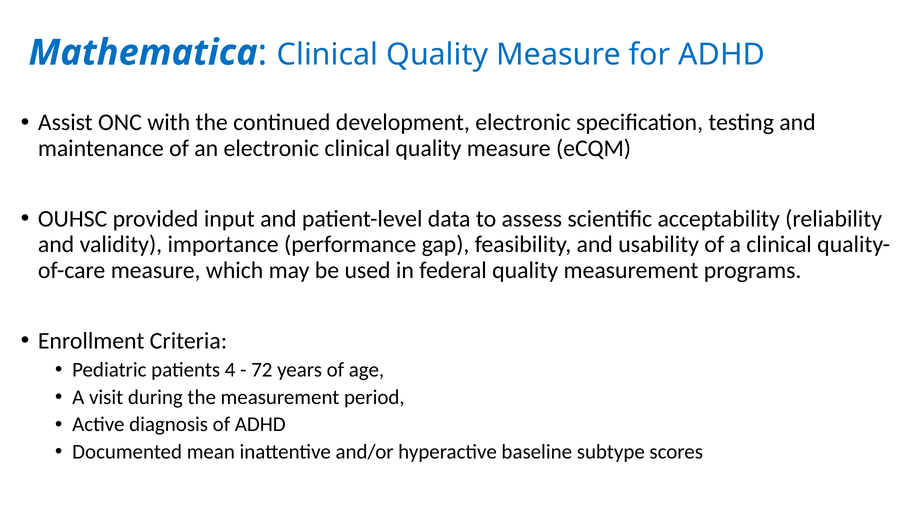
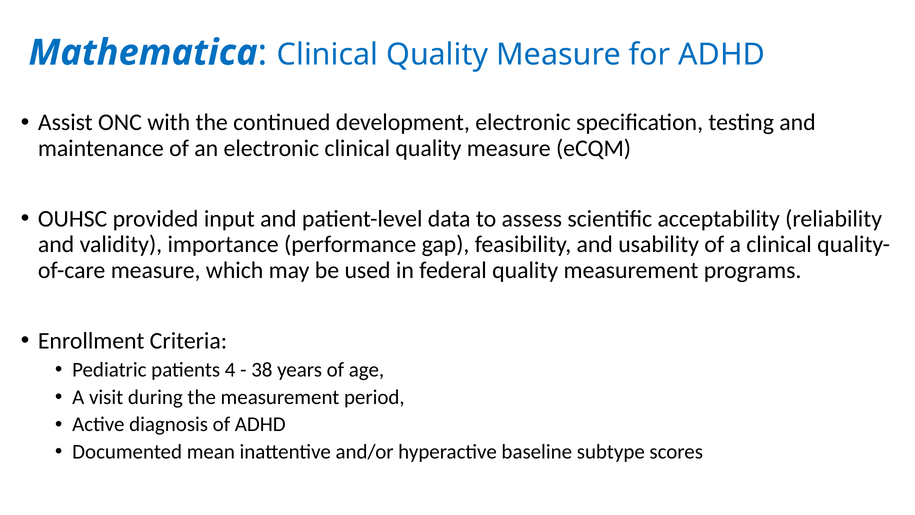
72: 72 -> 38
